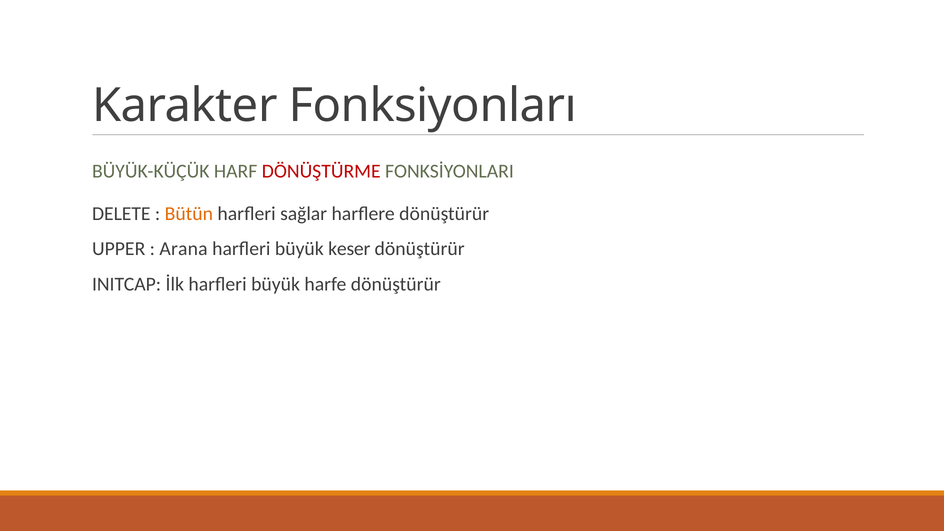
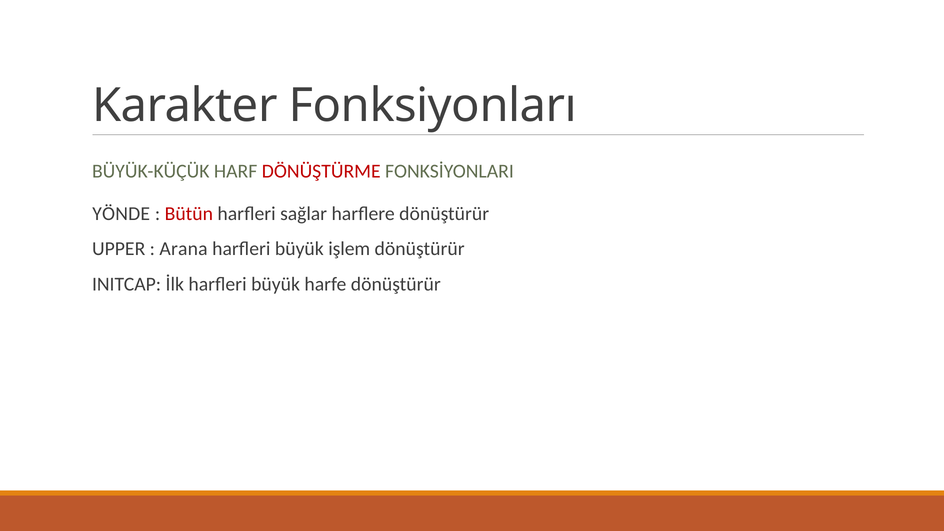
DELETE: DELETE -> YÖNDE
Bütün colour: orange -> red
keser: keser -> işlem
